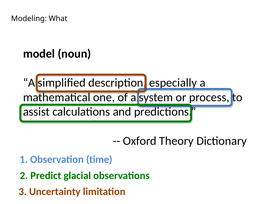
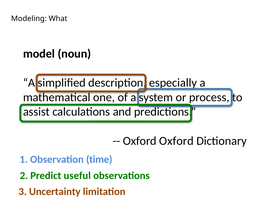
Oxford Theory: Theory -> Oxford
glacial: glacial -> useful
